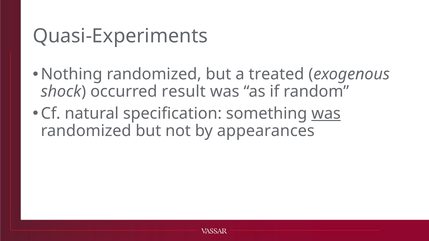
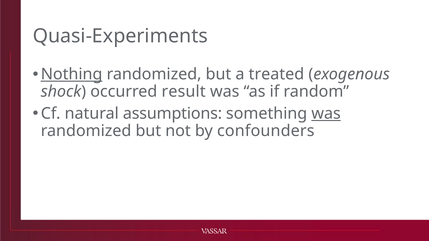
Nothing underline: none -> present
specification: specification -> assumptions
appearances: appearances -> confounders
